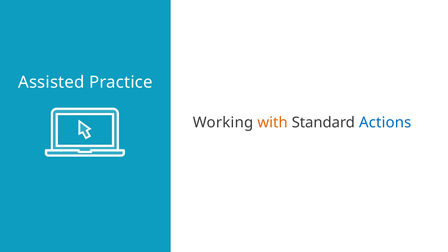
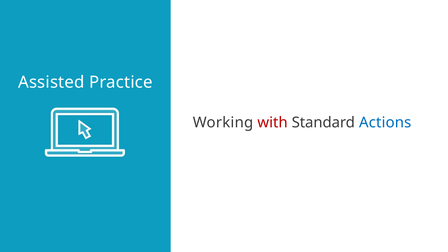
with colour: orange -> red
